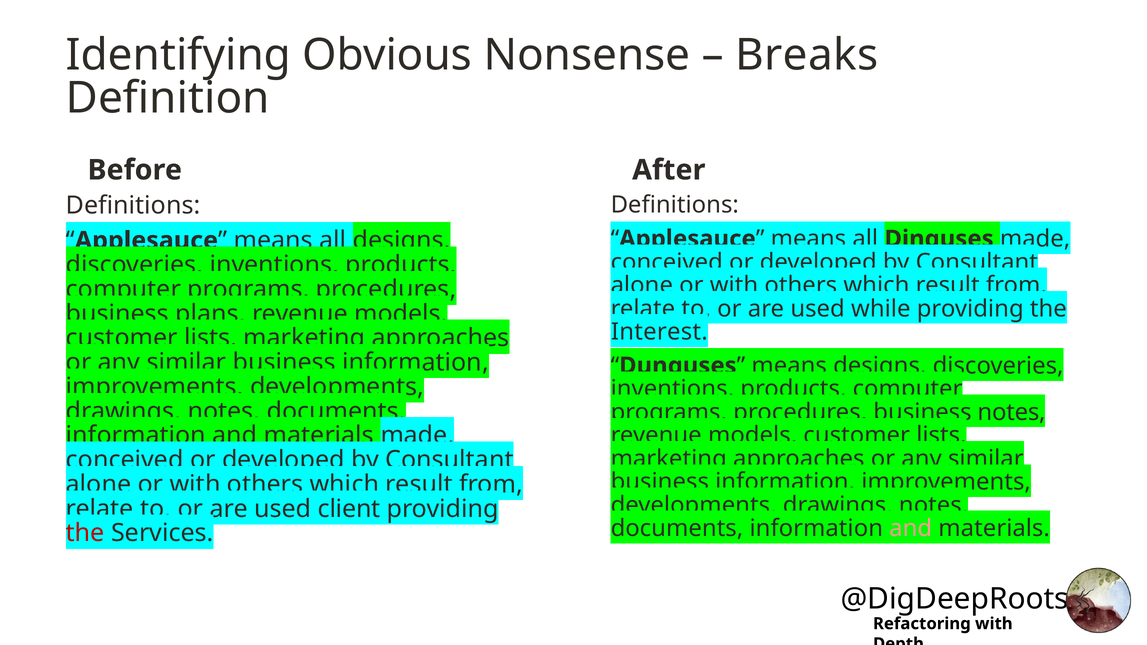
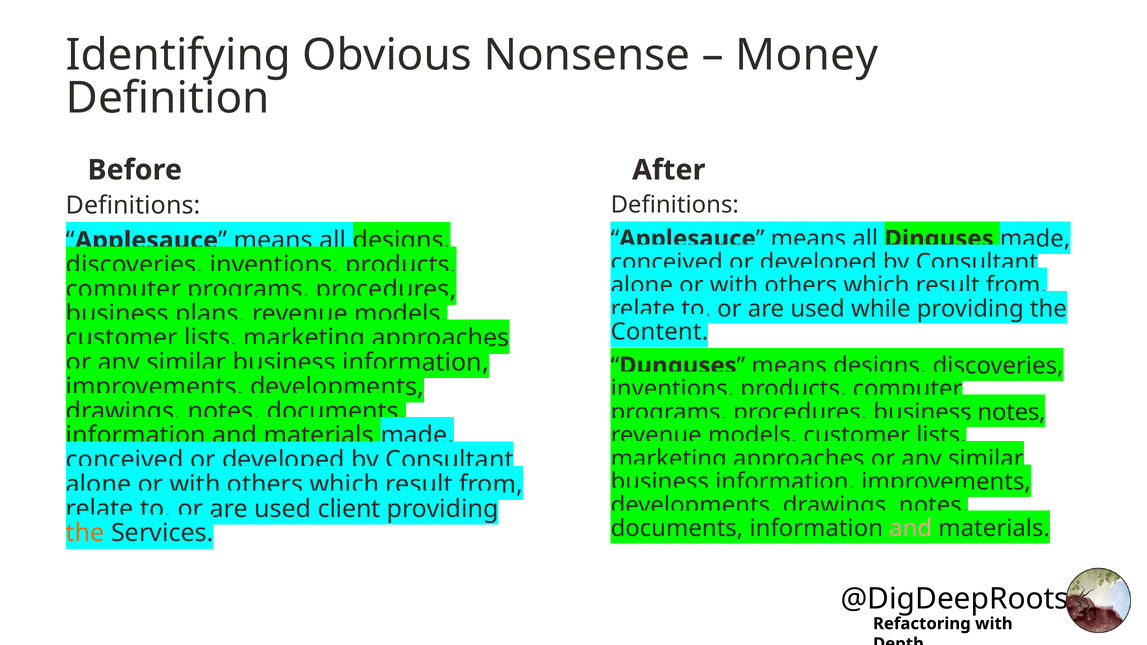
Breaks: Breaks -> Money
Interest: Interest -> Content
the at (85, 533) colour: red -> orange
